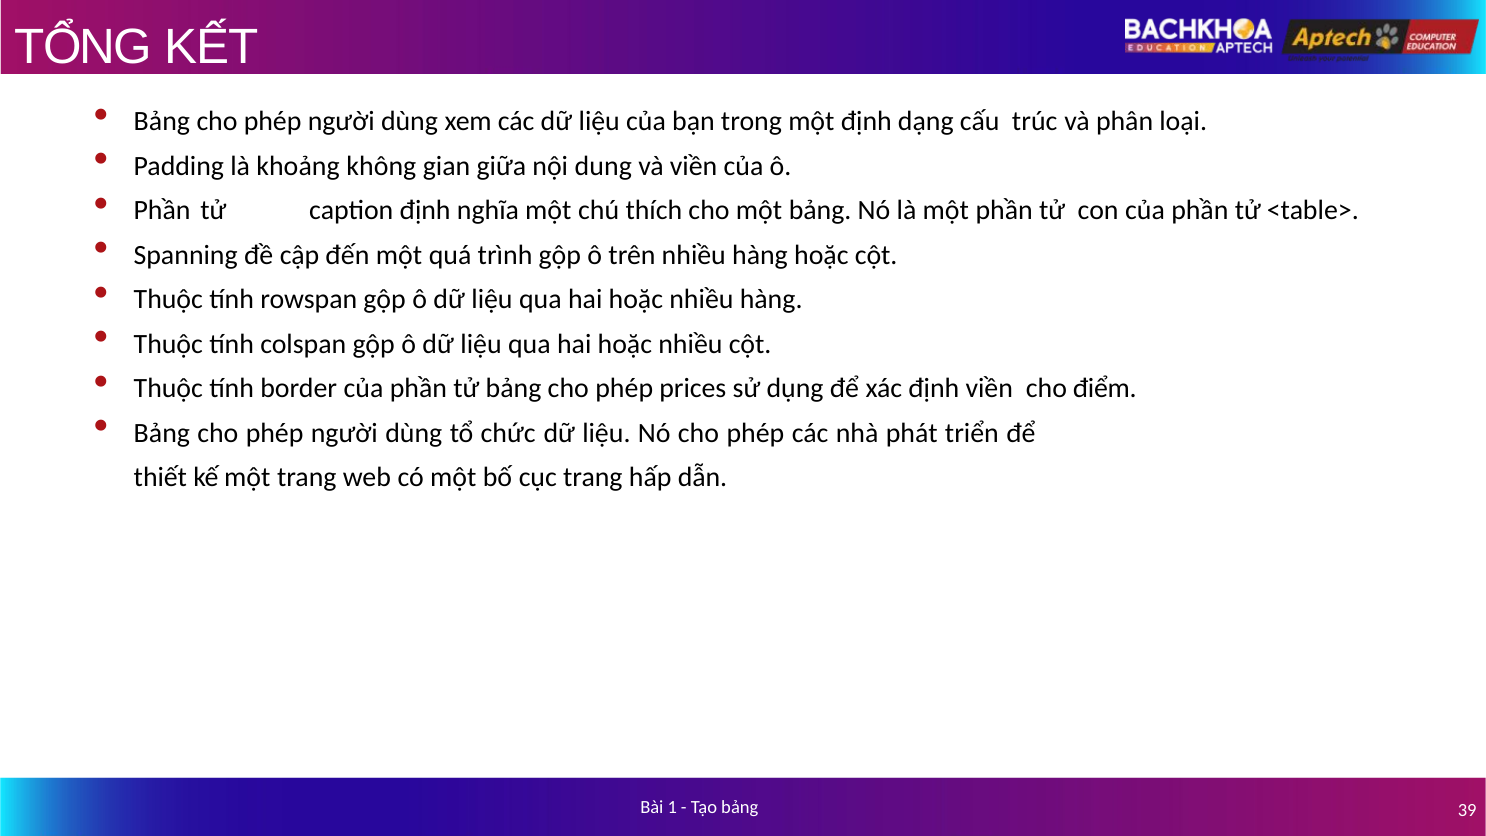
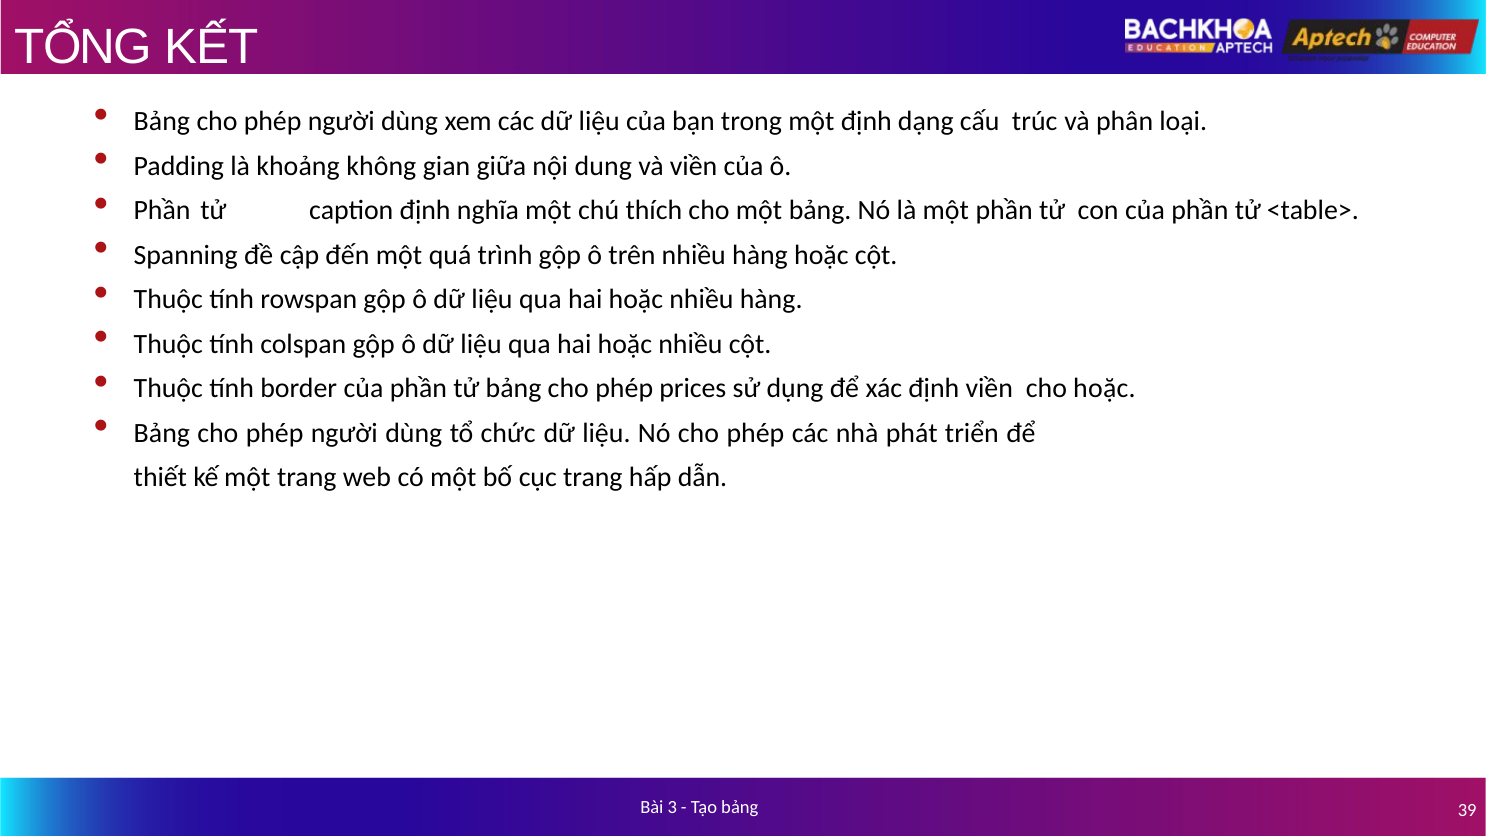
cho điểm: điểm -> hoặc
1: 1 -> 3
